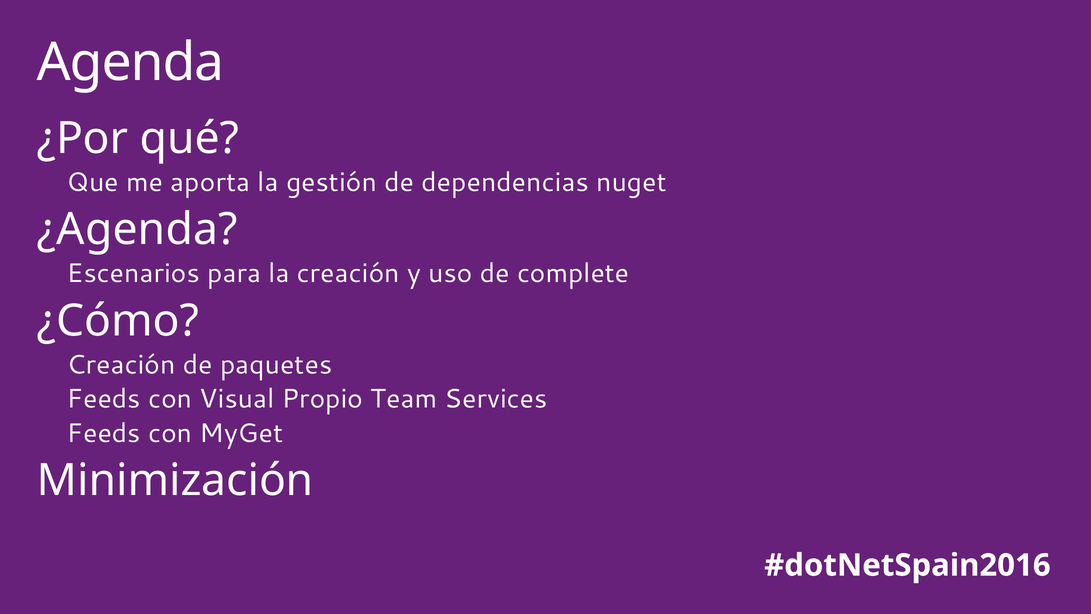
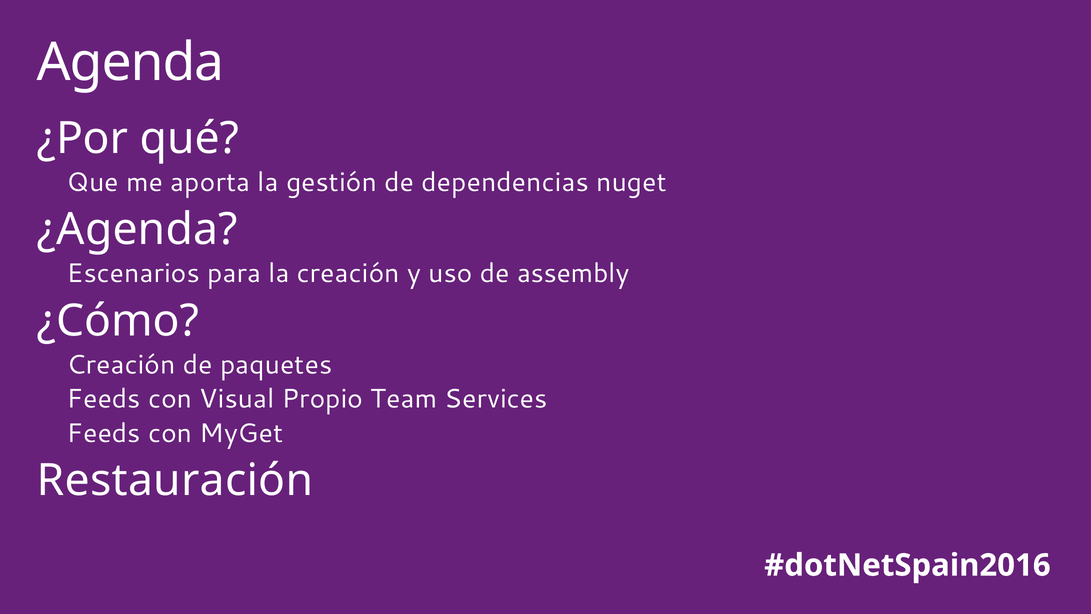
complete: complete -> assembly
Minimización: Minimización -> Restauración
